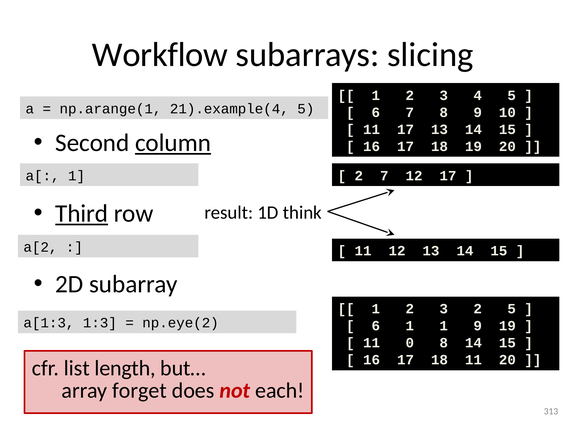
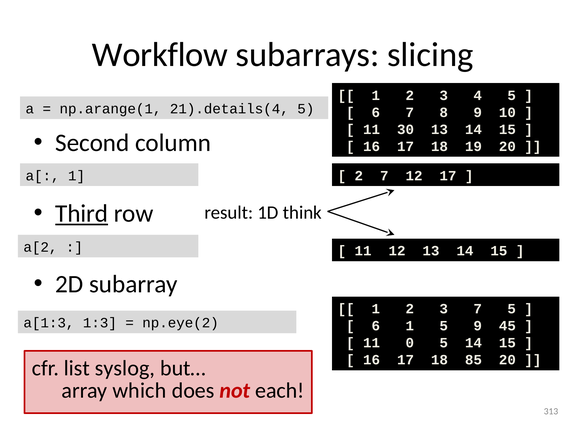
21).example(4: 21).example(4 -> 21).details(4
11 17: 17 -> 30
column underline: present -> none
3 2: 2 -> 7
1 1: 1 -> 5
9 19: 19 -> 45
0 8: 8 -> 5
18 11: 11 -> 85
length: length -> syslog
forget: forget -> which
